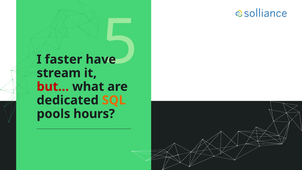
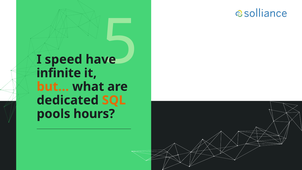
faster: faster -> speed
stream: stream -> infinite
but… colour: red -> orange
